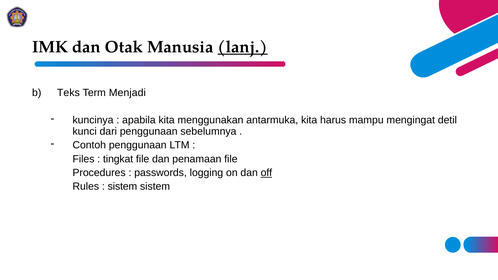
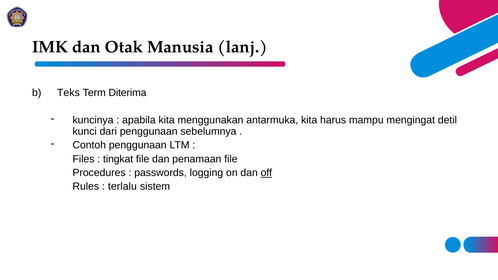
lanj underline: present -> none
Menjadi: Menjadi -> Diterima
sistem at (122, 187): sistem -> terlalu
